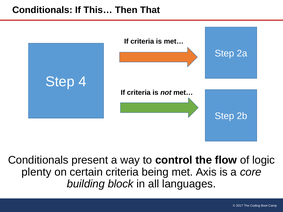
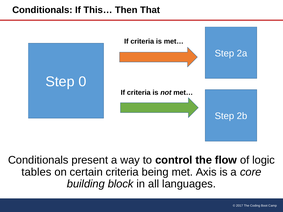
4: 4 -> 0
plenty: plenty -> tables
